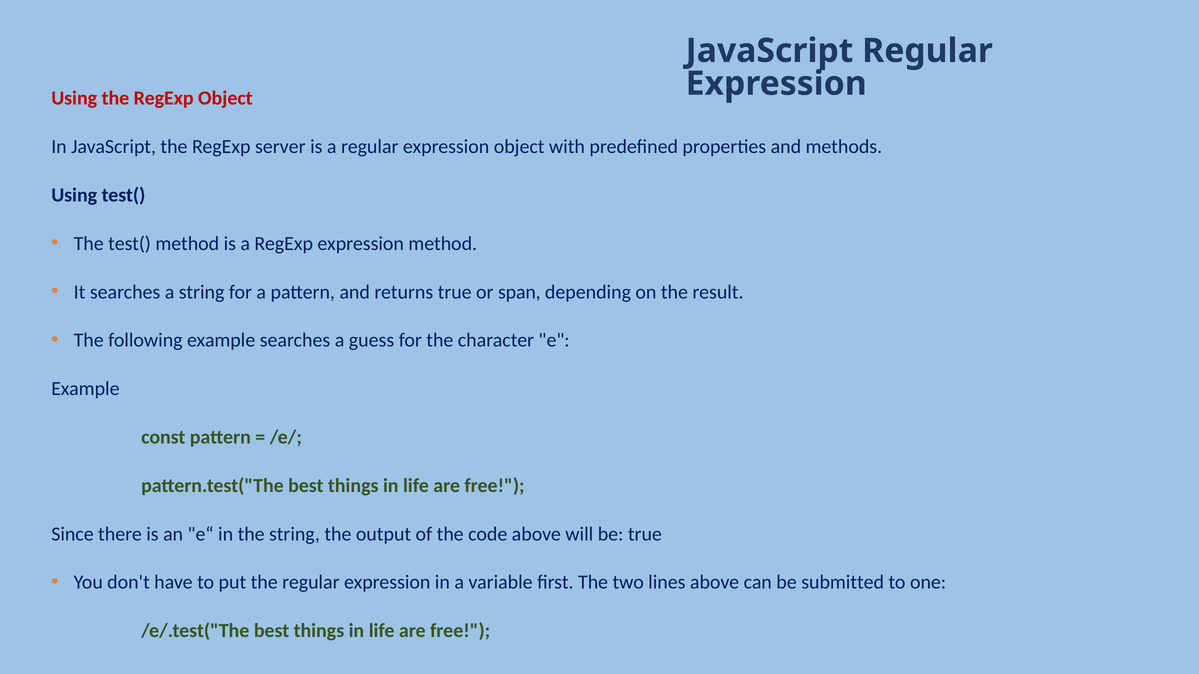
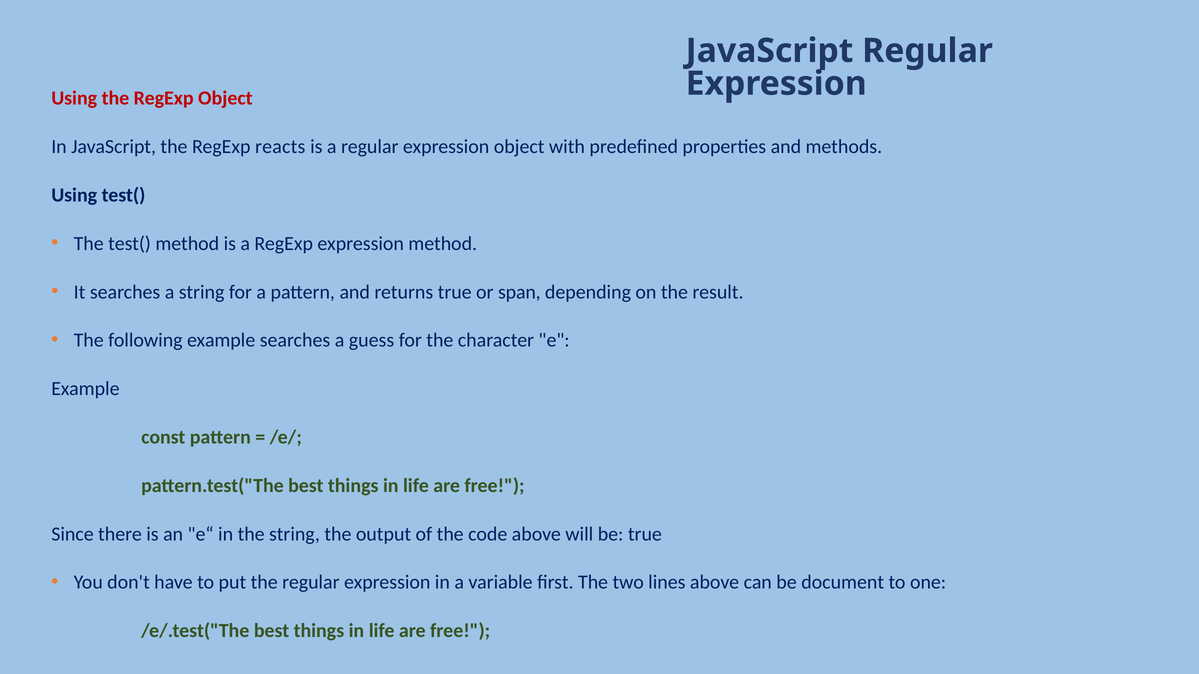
server: server -> reacts
submitted: submitted -> document
